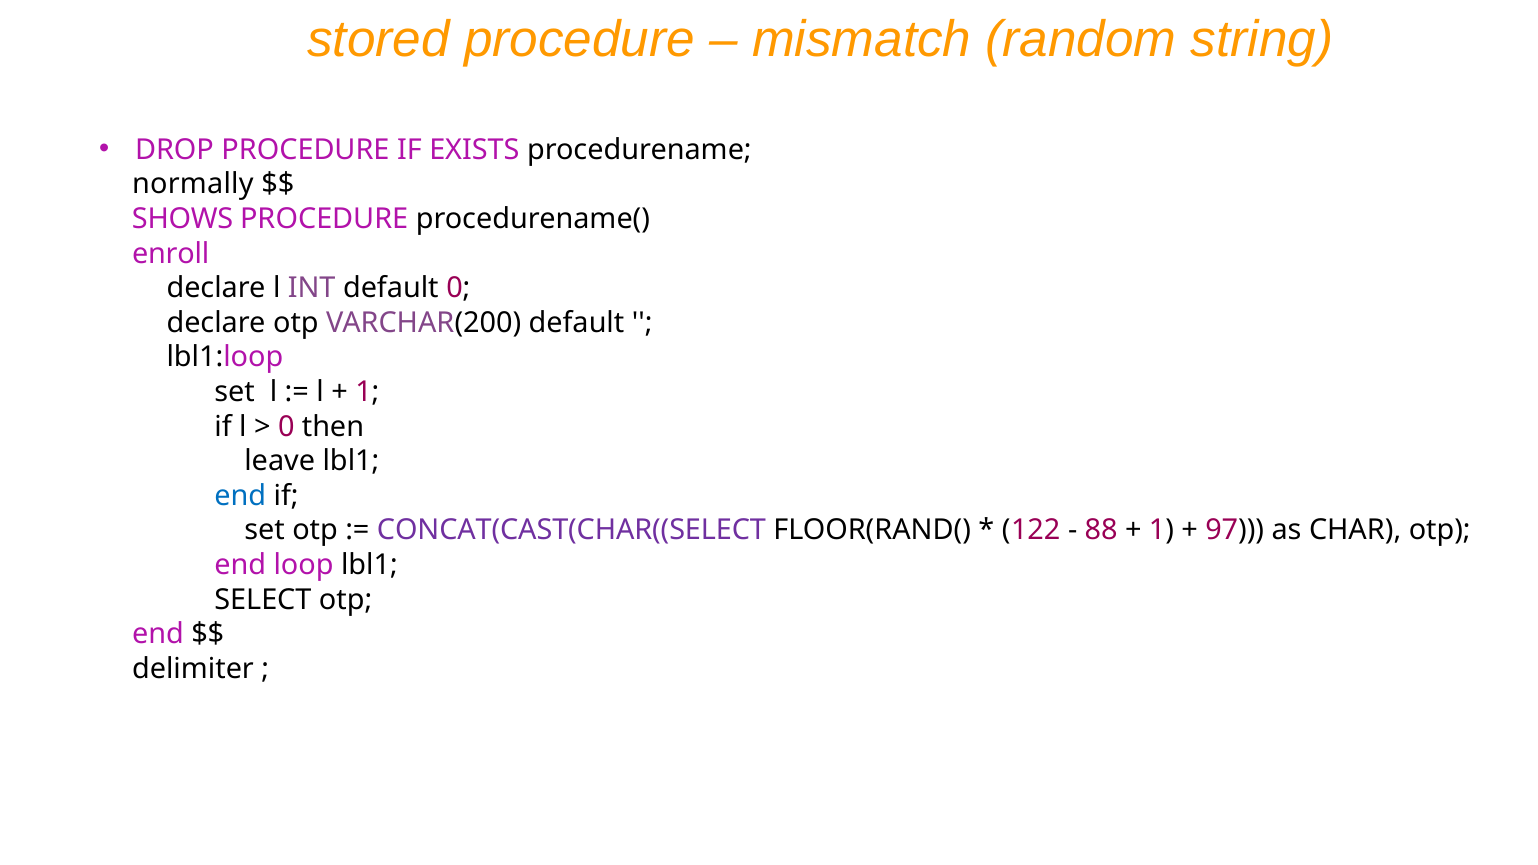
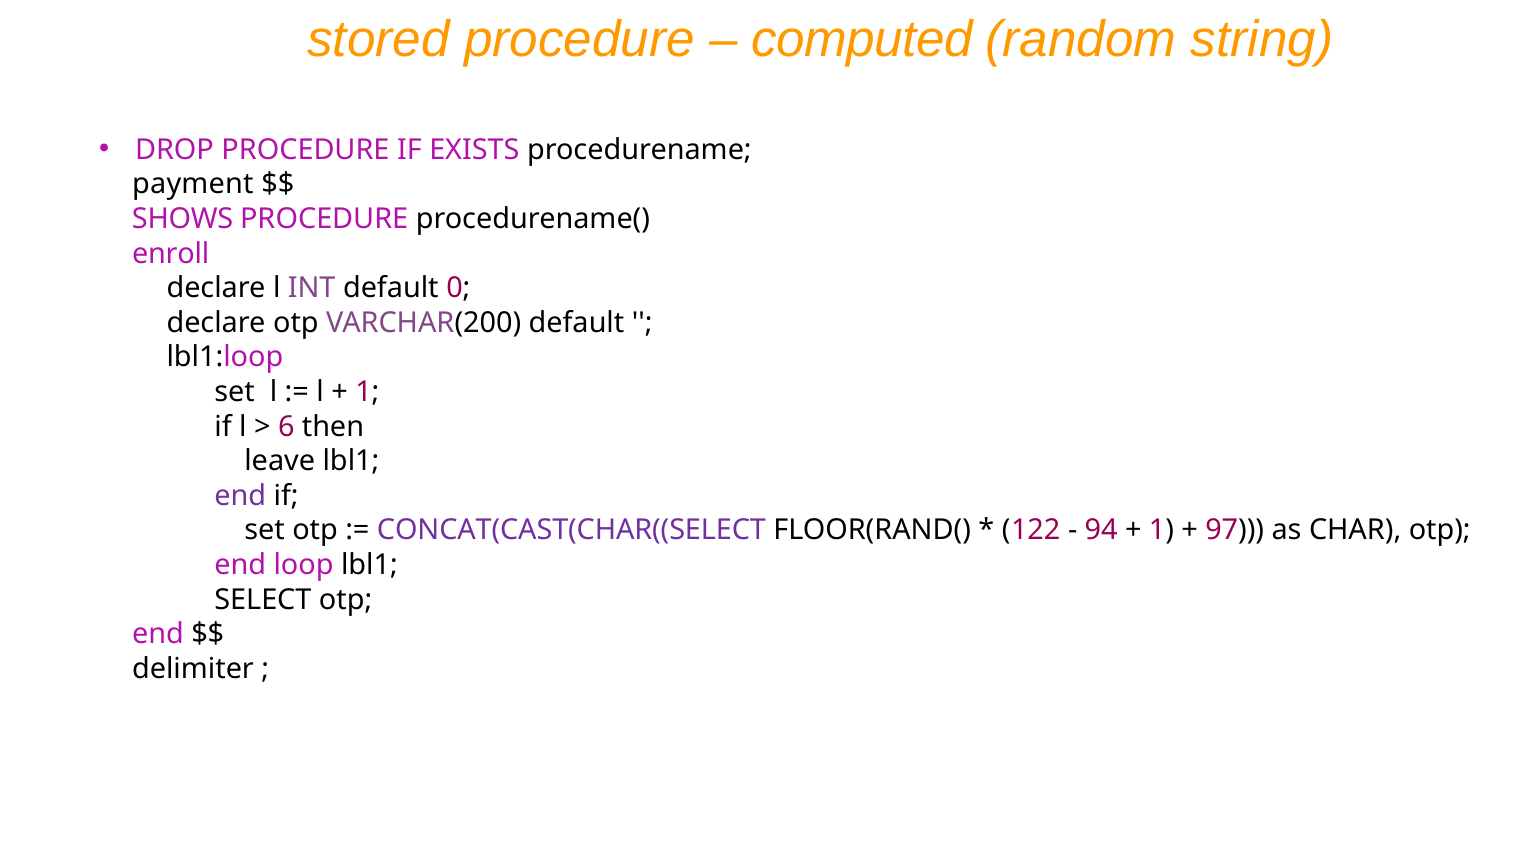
mismatch: mismatch -> computed
normally: normally -> payment
0 at (286, 427): 0 -> 6
end at (240, 496) colour: blue -> purple
88: 88 -> 94
